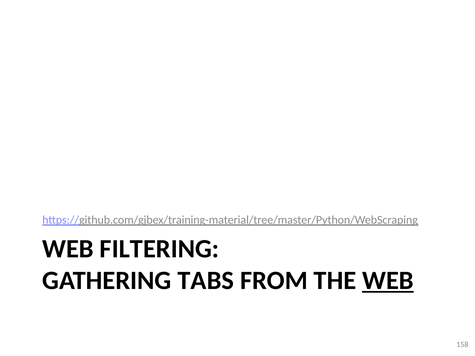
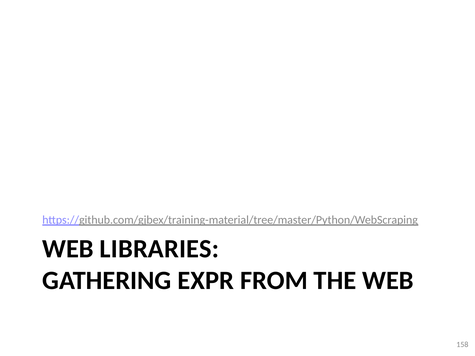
FILTERING: FILTERING -> LIBRARIES
TABS: TABS -> EXPR
WEB at (388, 281) underline: present -> none
